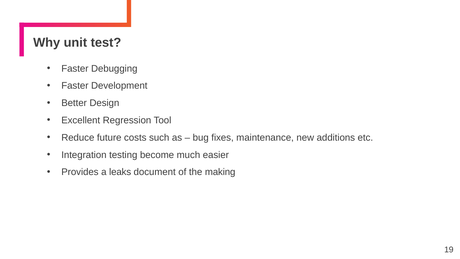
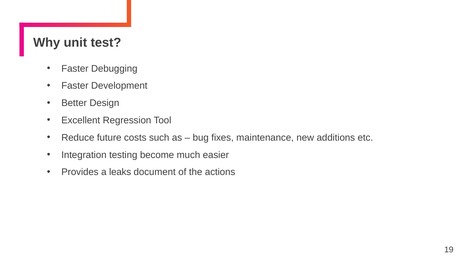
making: making -> actions
